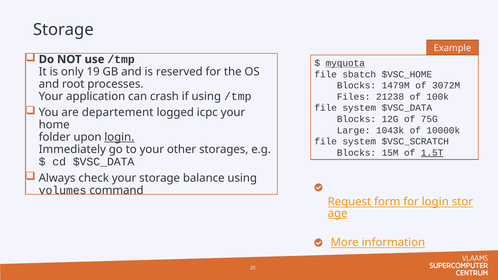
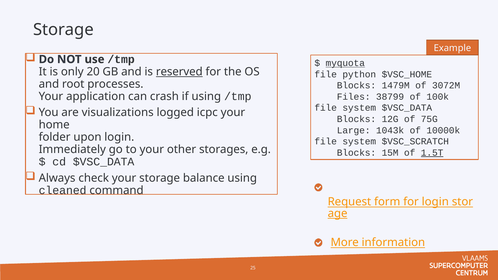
19: 19 -> 20
reserved underline: none -> present
sbatch: sbatch -> python
21238: 21238 -> 38799
departement: departement -> visualizations
login at (119, 137) underline: present -> none
volumes: volumes -> cleaned
